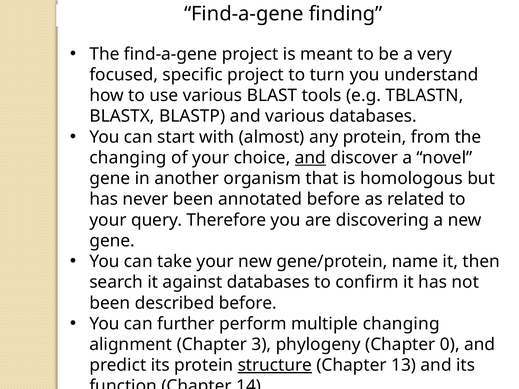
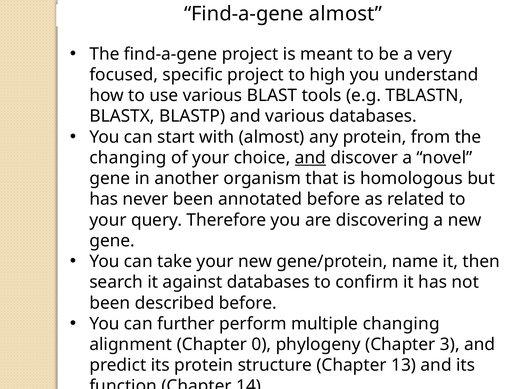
Find-a-gene finding: finding -> almost
turn: turn -> high
3: 3 -> 0
0: 0 -> 3
structure underline: present -> none
